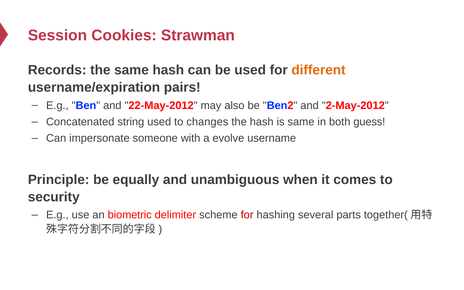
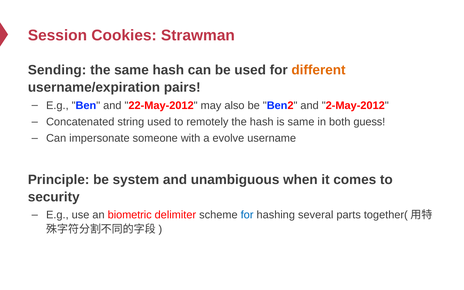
Records: Records -> Sending
changes: changes -> remotely
equally: equally -> system
for at (247, 215) colour: red -> blue
